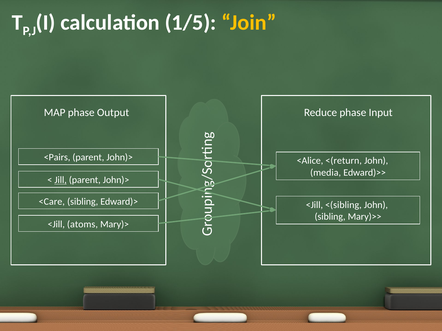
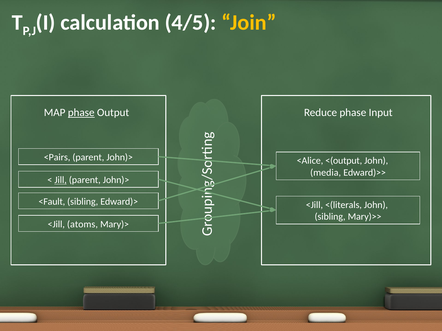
1/5: 1/5 -> 4/5
phase at (81, 113) underline: none -> present
<(return: <(return -> <(output
<Care: <Care -> <Fault
<(sibling: <(sibling -> <(literals
